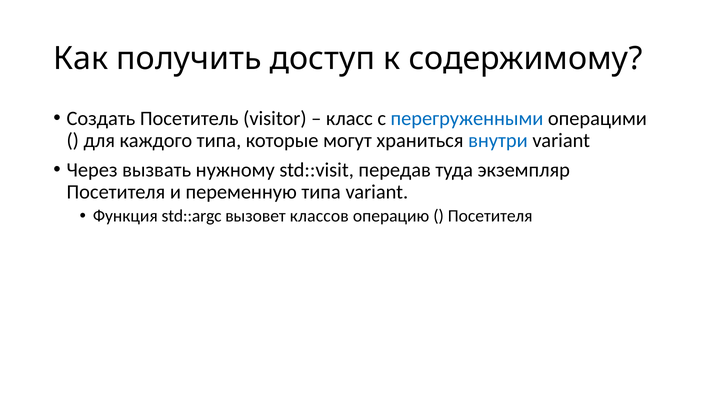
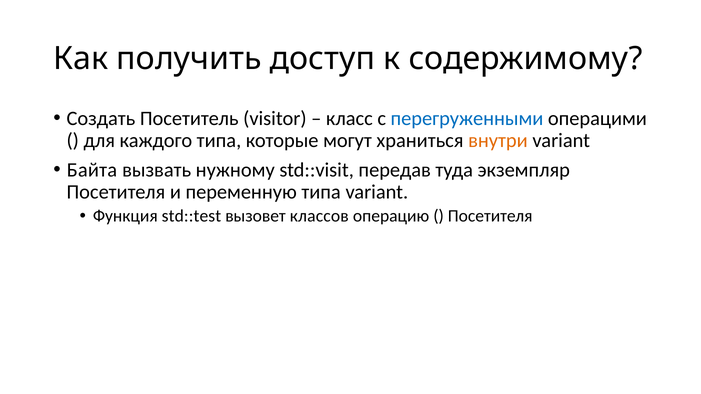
внутри colour: blue -> orange
Через: Через -> Байта
std::argc: std::argc -> std::test
